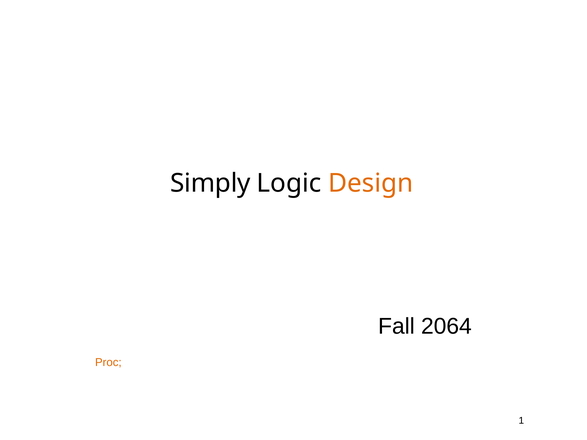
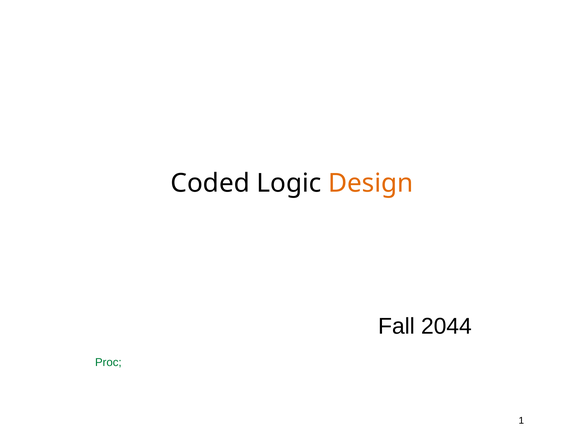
Simply: Simply -> Coded
2064: 2064 -> 2044
Proc colour: orange -> green
